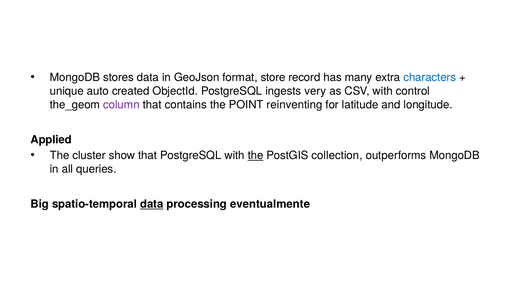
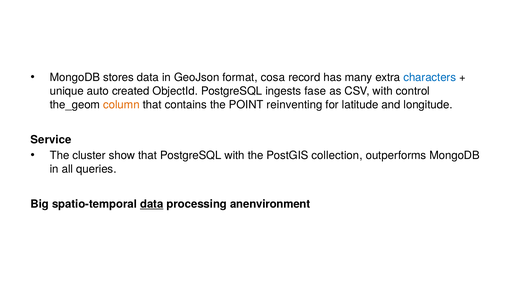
store: store -> cosa
very: very -> fase
column colour: purple -> orange
Applied: Applied -> Service
the at (256, 155) underline: present -> none
eventualmente: eventualmente -> anenvironment
